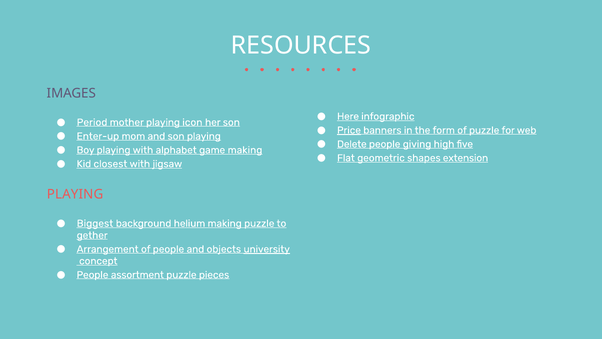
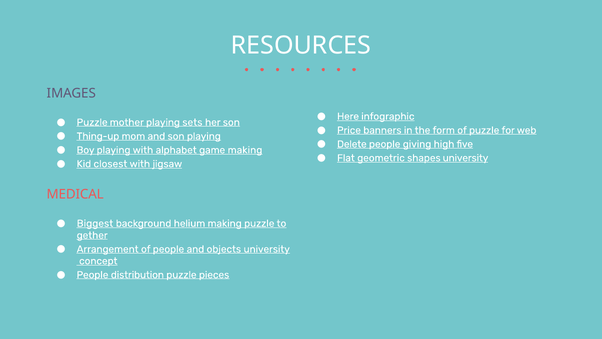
Period at (92, 122): Period -> Puzzle
icon: icon -> sets
Price underline: present -> none
Enter-up: Enter-up -> Thing-up
shapes extension: extension -> university
PLAYING at (75, 194): PLAYING -> MEDICAL
university at (267, 249) underline: present -> none
assortment: assortment -> distribution
